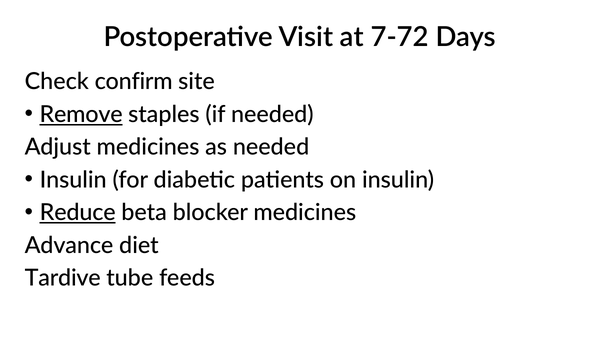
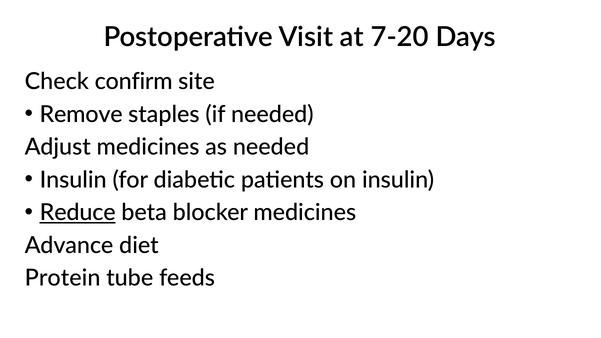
7-72: 7-72 -> 7-20
Remove underline: present -> none
Tardive: Tardive -> Protein
